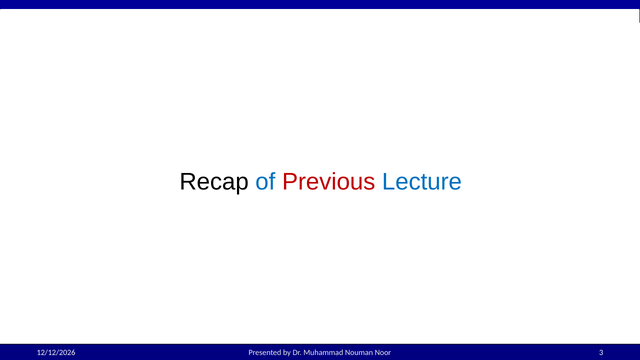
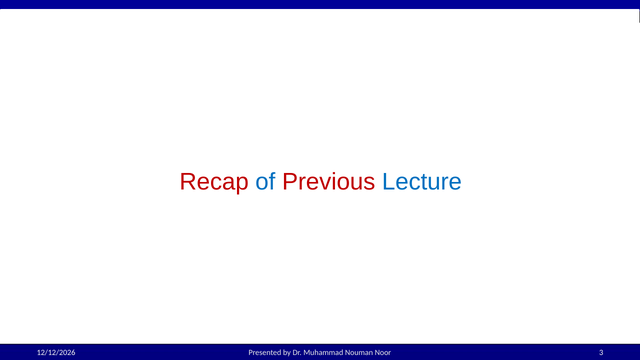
Recap colour: black -> red
